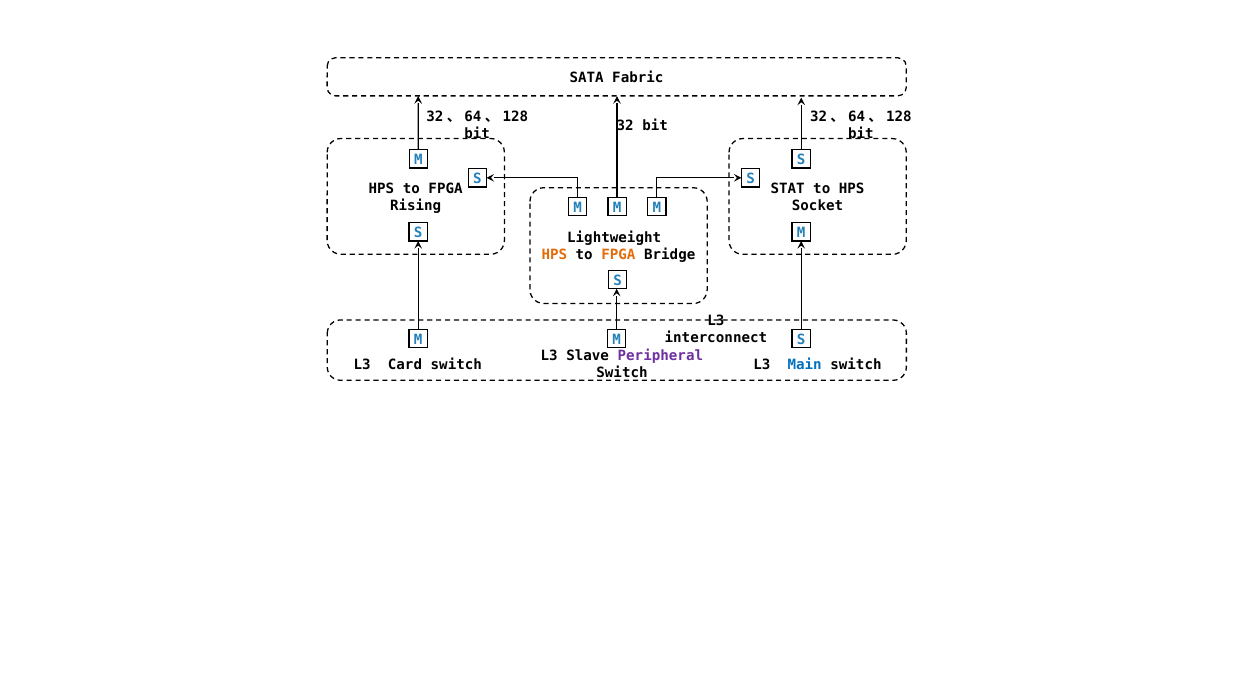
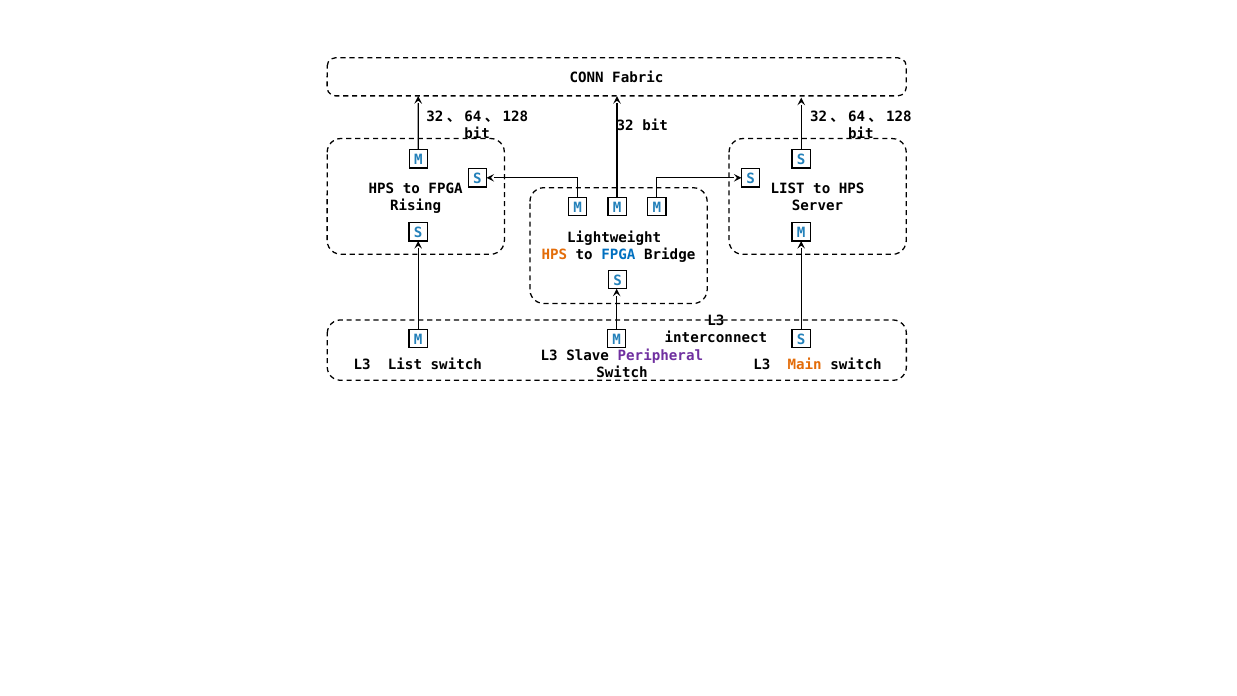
SATA: SATA -> CONN
STAT at (788, 189): STAT -> LIST
Socket: Socket -> Server
FPGA at (618, 255) colour: orange -> blue
L3 Card: Card -> List
Main colour: blue -> orange
